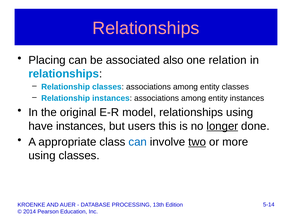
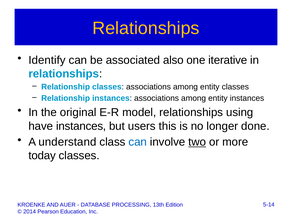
Relationships at (146, 28) colour: pink -> yellow
Placing: Placing -> Identify
relation: relation -> iterative
longer underline: present -> none
appropriate: appropriate -> understand
using at (42, 156): using -> today
